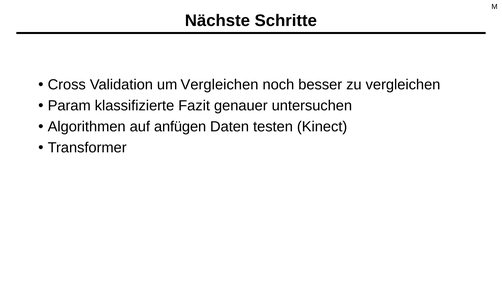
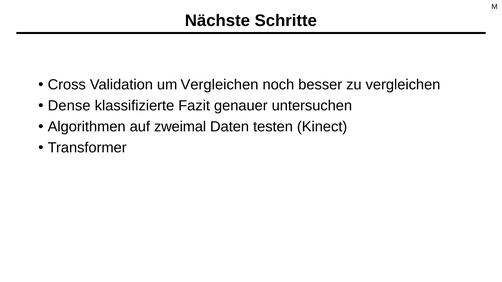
Param: Param -> Dense
anfügen: anfügen -> zweimal
